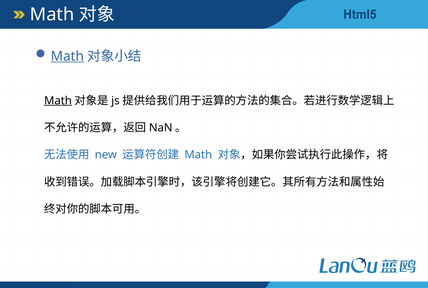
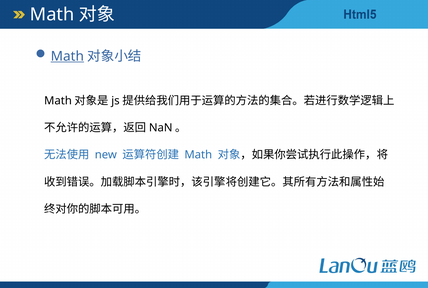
Math at (58, 101) underline: present -> none
